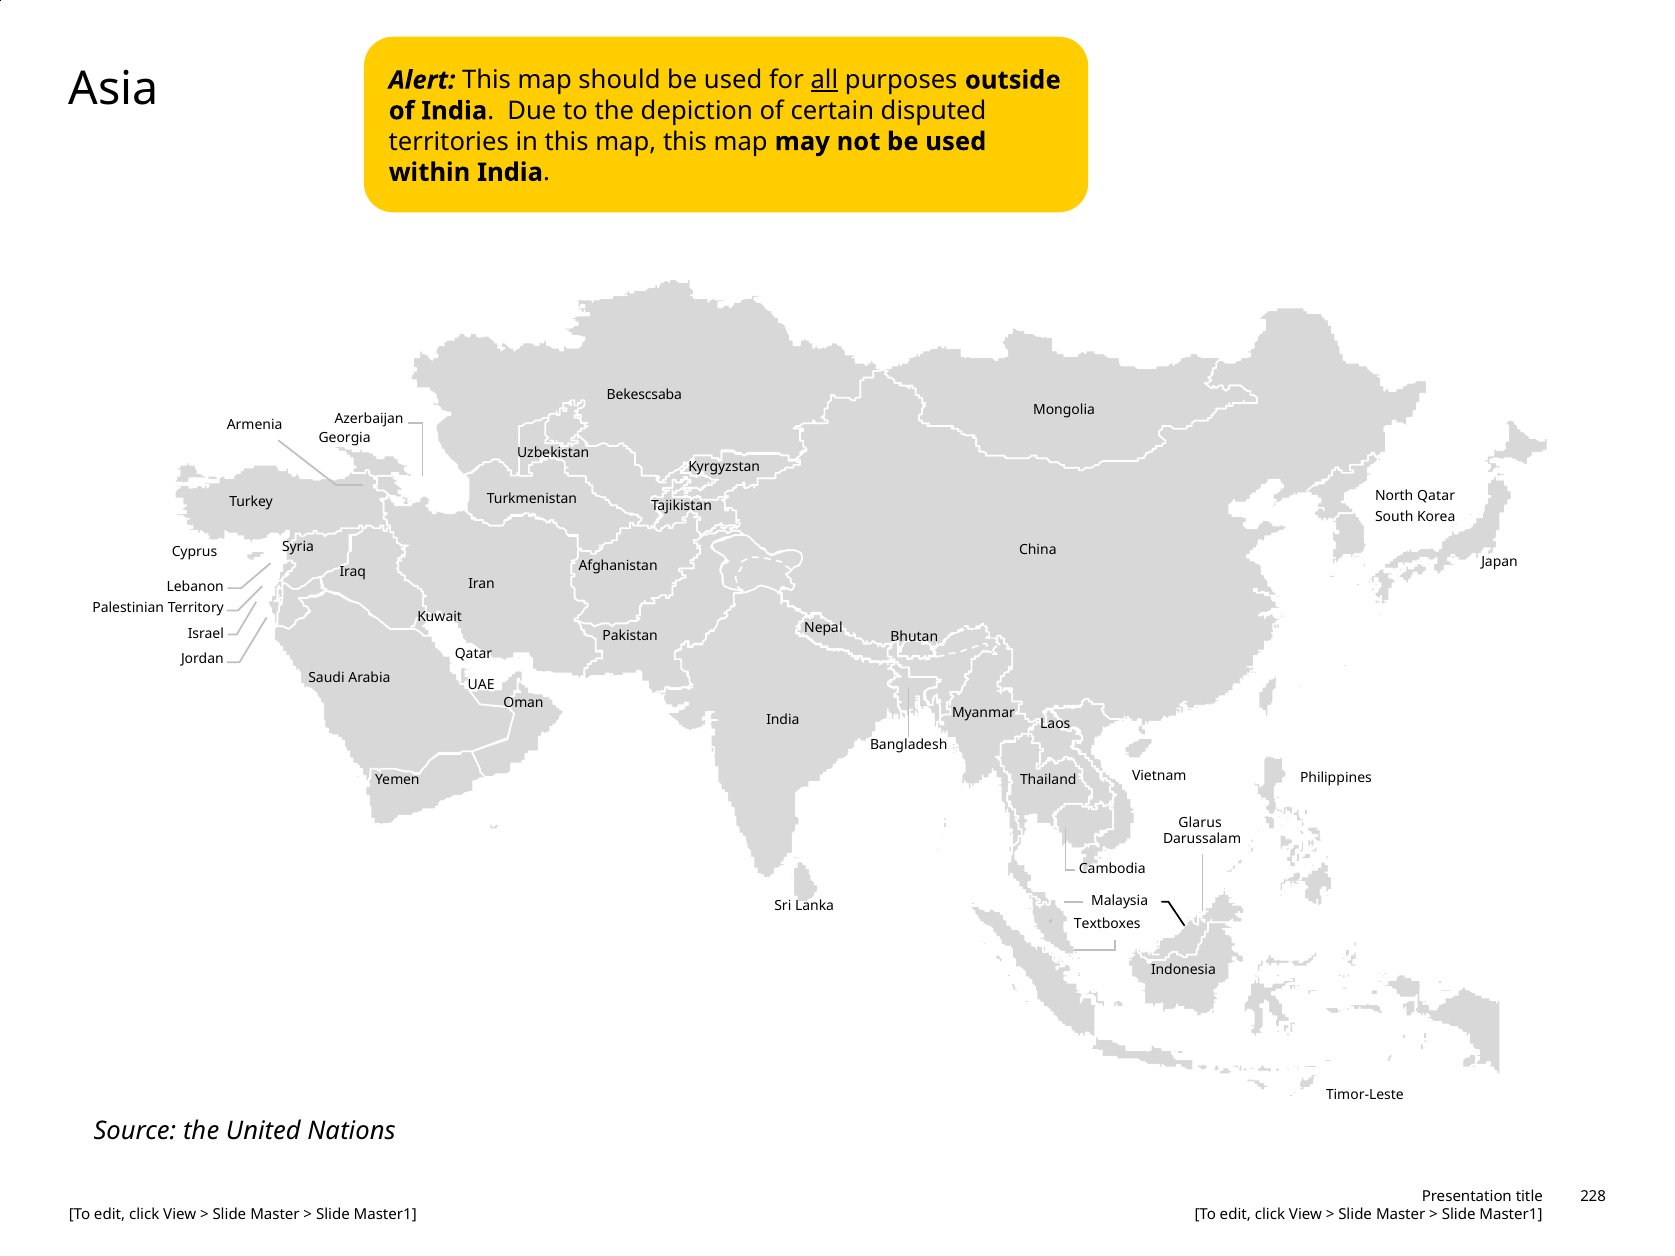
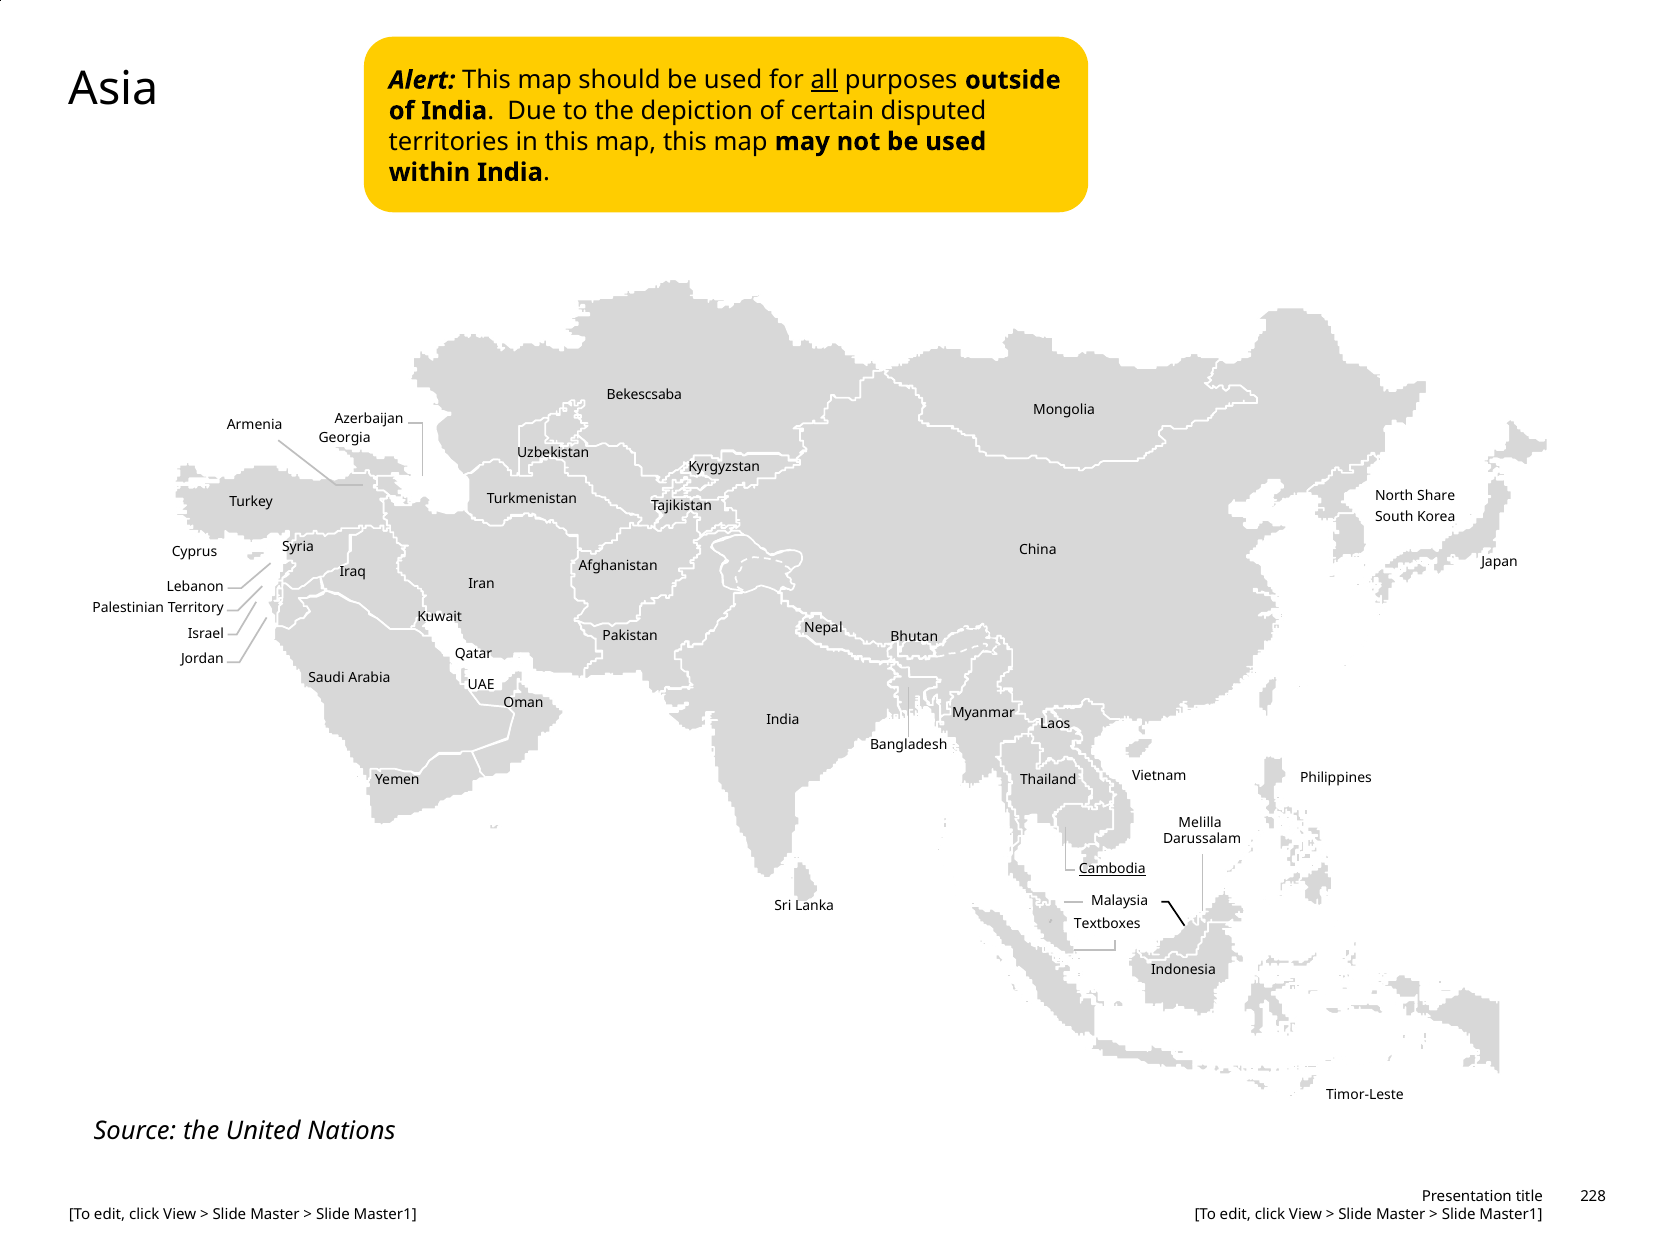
North Qatar: Qatar -> Share
Glarus: Glarus -> Melilla
Cambodia underline: none -> present
